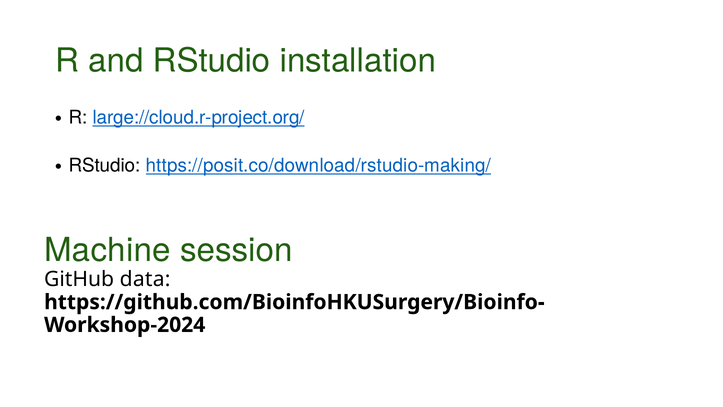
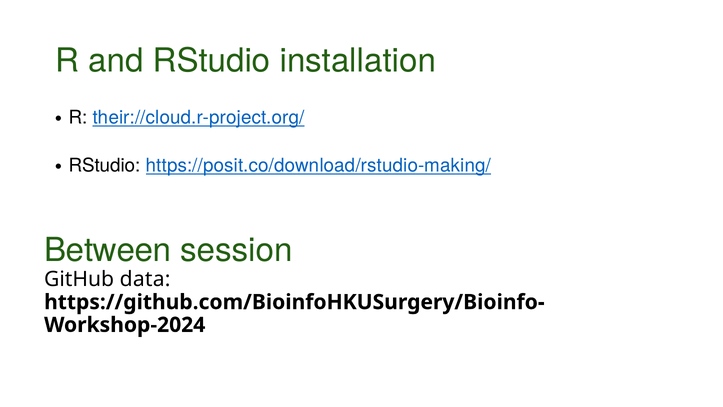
large://cloud.r-project.org/: large://cloud.r-project.org/ -> their://cloud.r-project.org/
Machine: Machine -> Between
